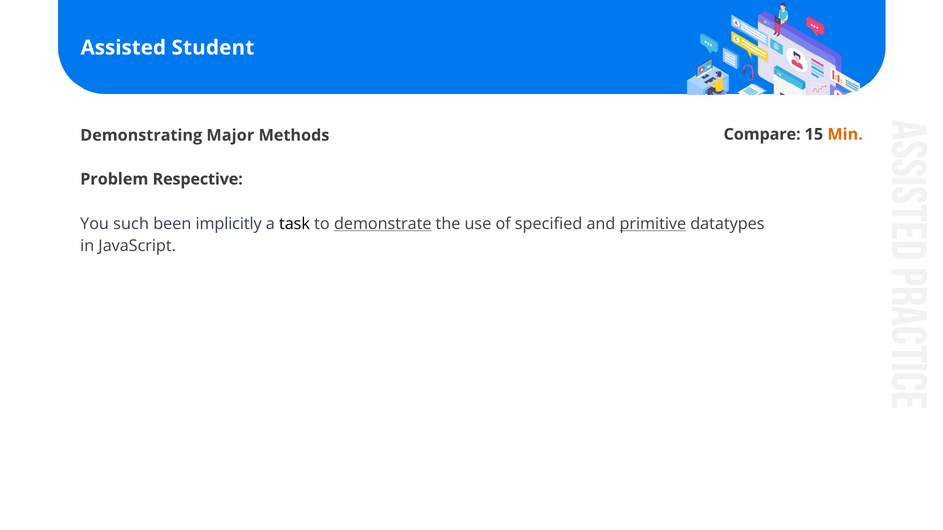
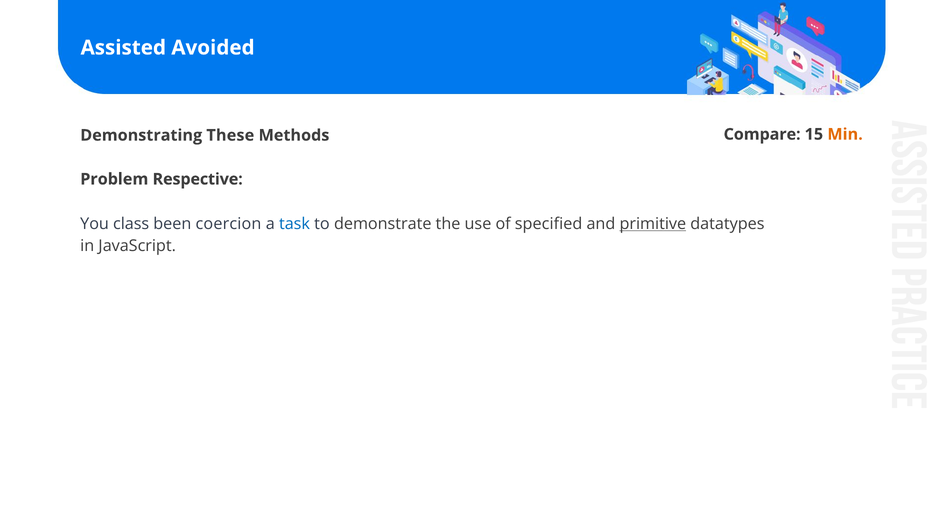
Student: Student -> Avoided
Major: Major -> These
such: such -> class
implicitly: implicitly -> coercion
task colour: black -> blue
demonstrate underline: present -> none
